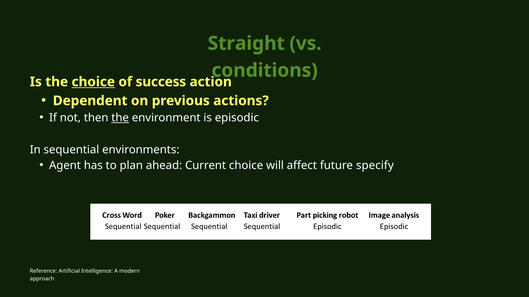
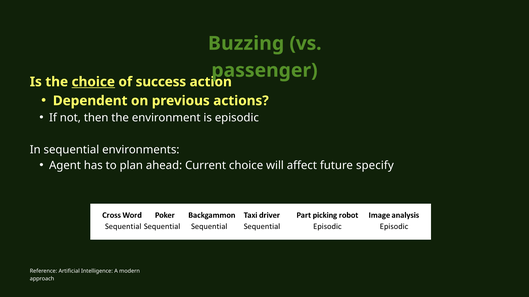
Straight: Straight -> Buzzing
conditions: conditions -> passenger
the at (120, 118) underline: present -> none
